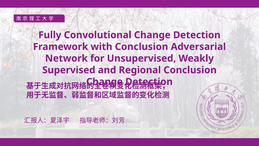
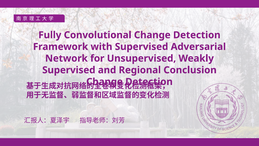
with Conclusion: Conclusion -> Supervised
